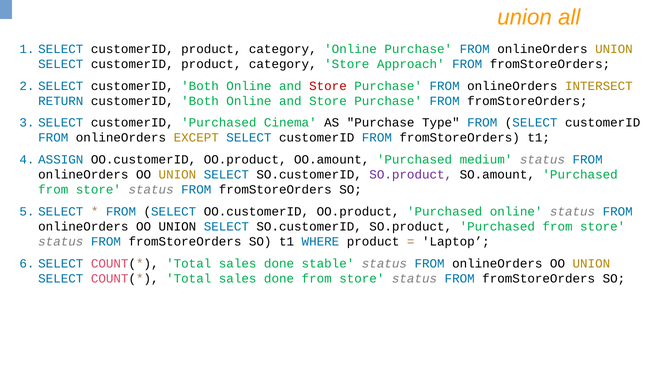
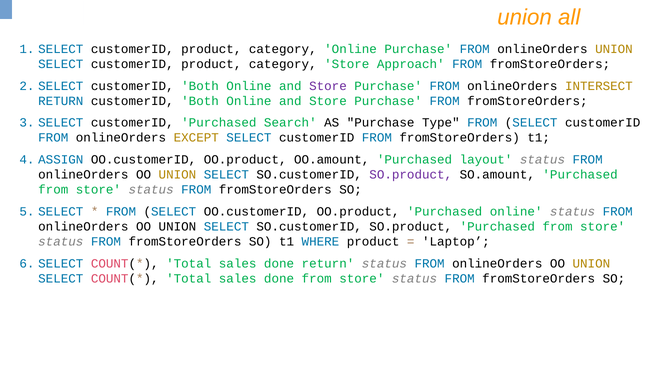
Store at (328, 86) colour: red -> purple
Cinema: Cinema -> Search
medium: medium -> layout
done stable: stable -> return
